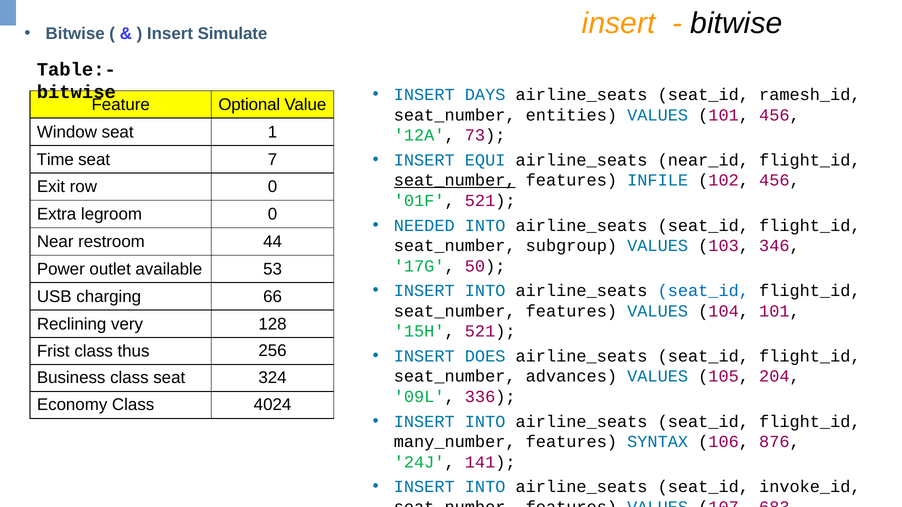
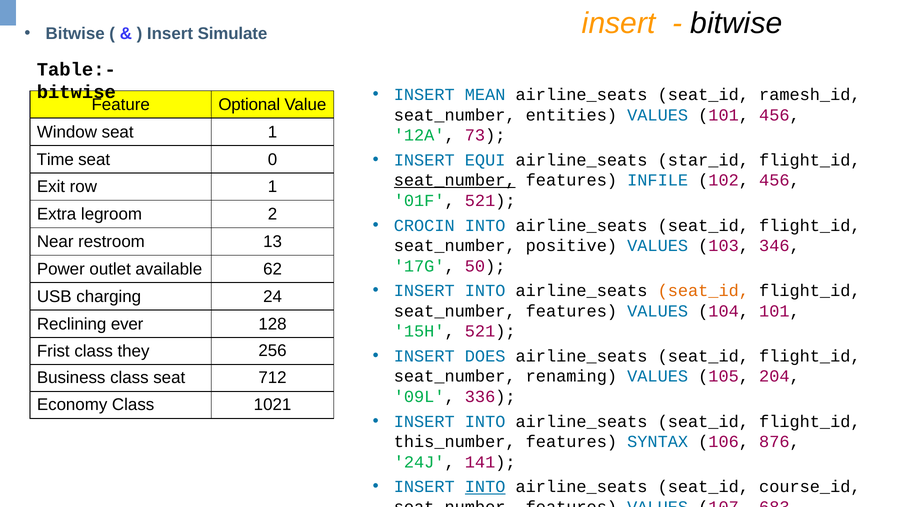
DAYS: DAYS -> MEAN
near_id: near_id -> star_id
7: 7 -> 0
row 0: 0 -> 1
legroom 0: 0 -> 2
NEEDED: NEEDED -> CROCIN
44: 44 -> 13
subgroup: subgroup -> positive
53: 53 -> 62
seat_id at (703, 291) colour: blue -> orange
66: 66 -> 24
very: very -> ever
thus: thus -> they
324: 324 -> 712
advances: advances -> renaming
4024: 4024 -> 1021
many_number: many_number -> this_number
INTO at (485, 487) underline: none -> present
invoke_id: invoke_id -> course_id
